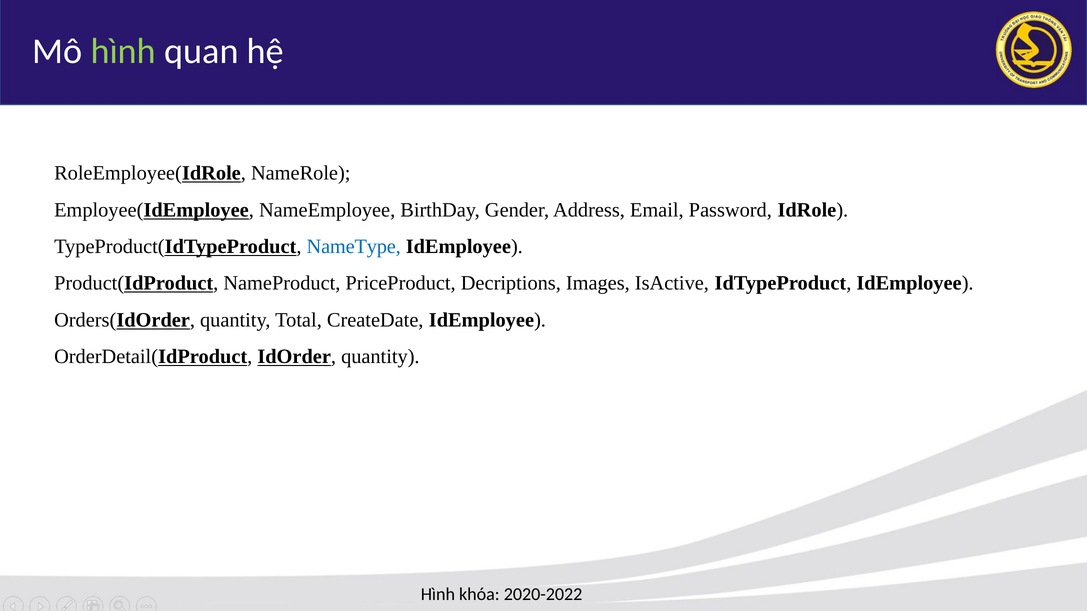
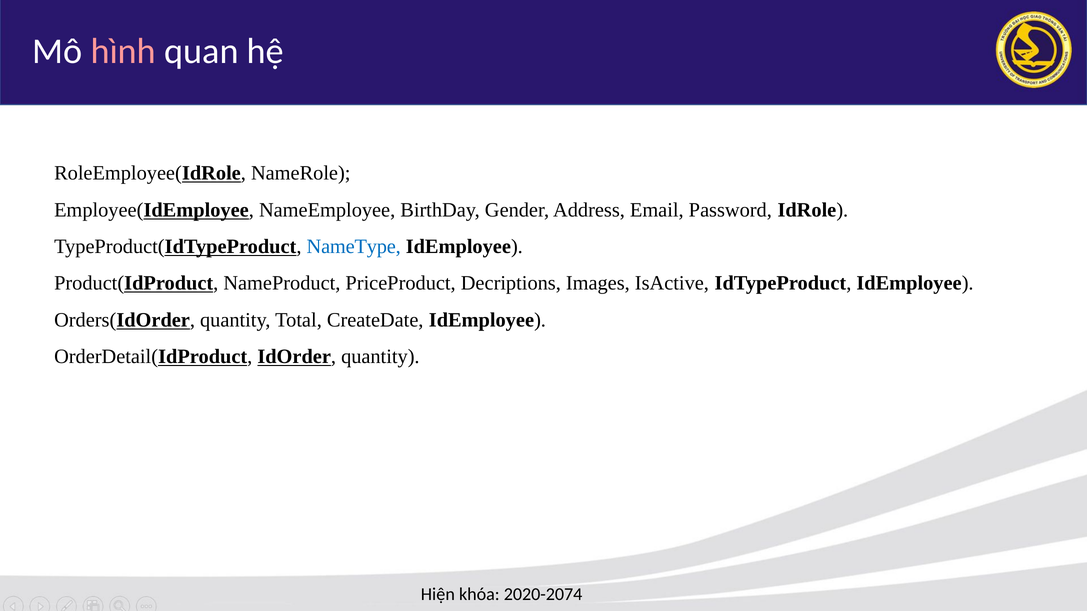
hình at (123, 51) colour: light green -> pink
Hình at (438, 595): Hình -> Hiện
2020-2022: 2020-2022 -> 2020-2074
